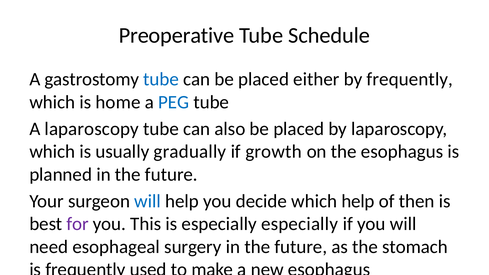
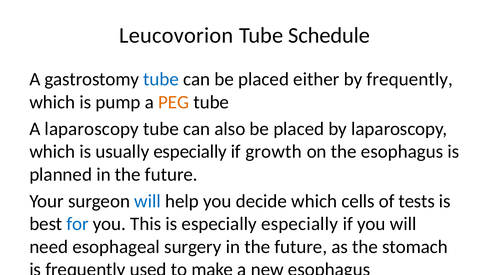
Preoperative: Preoperative -> Leucovorion
home: home -> pump
PEG colour: blue -> orange
usually gradually: gradually -> especially
which help: help -> cells
then: then -> tests
for colour: purple -> blue
